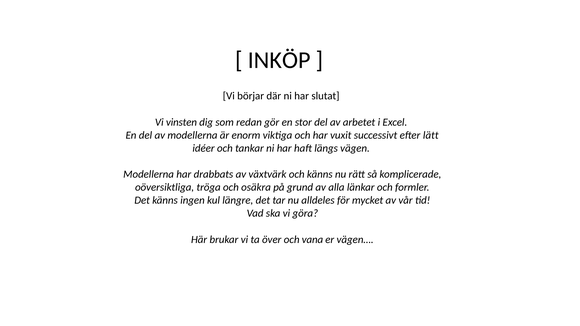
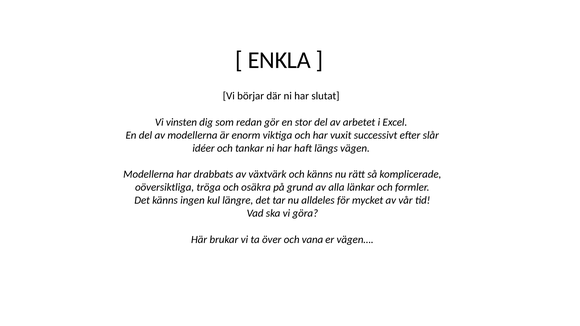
INKÖP: INKÖP -> ENKLA
lätt: lätt -> slår
